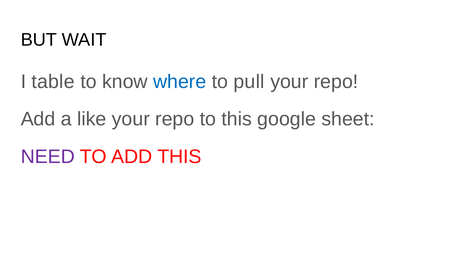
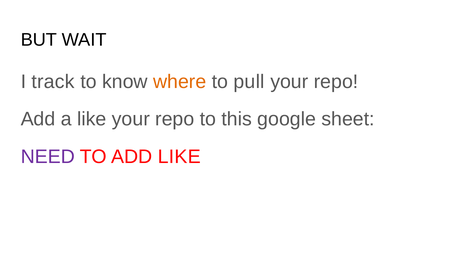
table: table -> track
where colour: blue -> orange
ADD THIS: THIS -> LIKE
